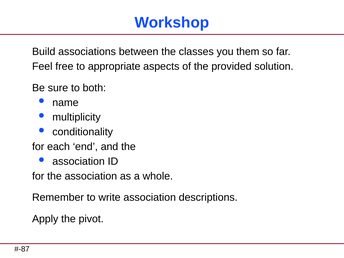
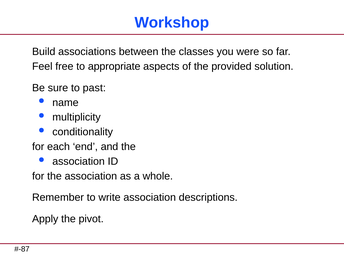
them: them -> were
both: both -> past
